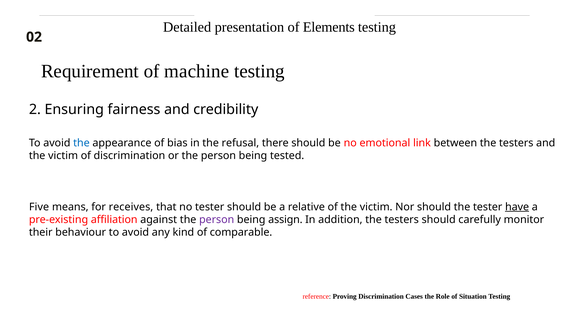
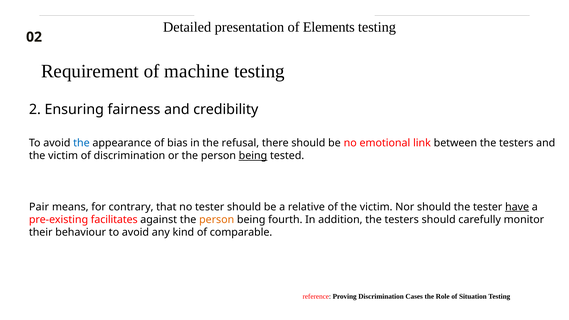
being at (253, 156) underline: none -> present
Five: Five -> Pair
receives: receives -> contrary
affiliation: affiliation -> facilitates
person at (217, 220) colour: purple -> orange
assign: assign -> fourth
